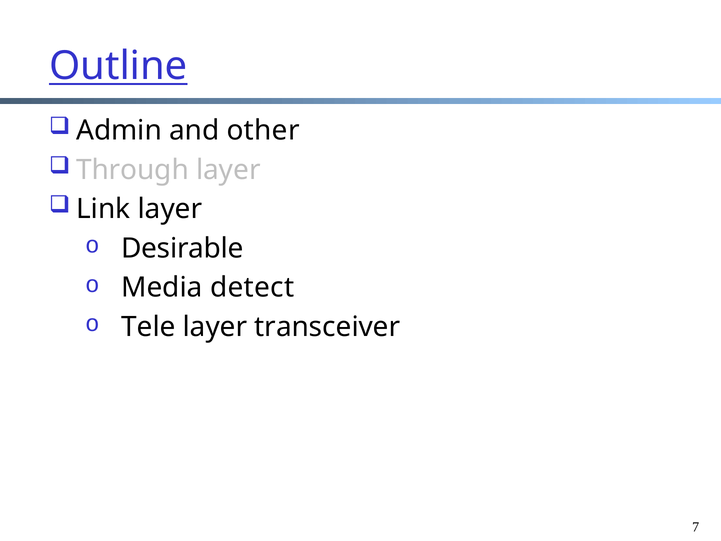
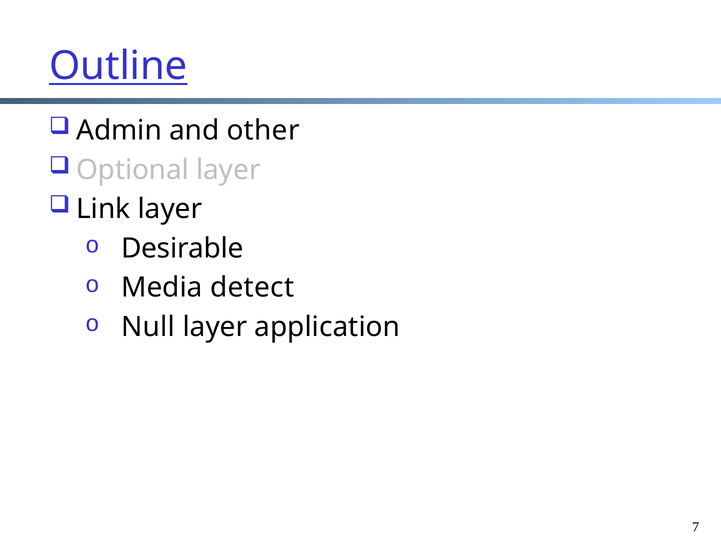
Through: Through -> Optional
Tele: Tele -> Null
transceiver: transceiver -> application
